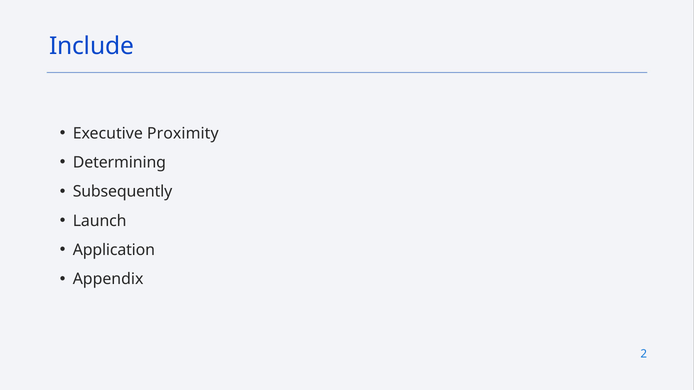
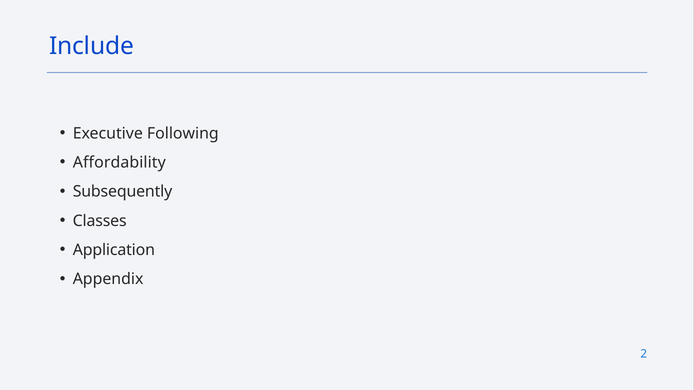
Proximity: Proximity -> Following
Determining: Determining -> Affordability
Launch: Launch -> Classes
